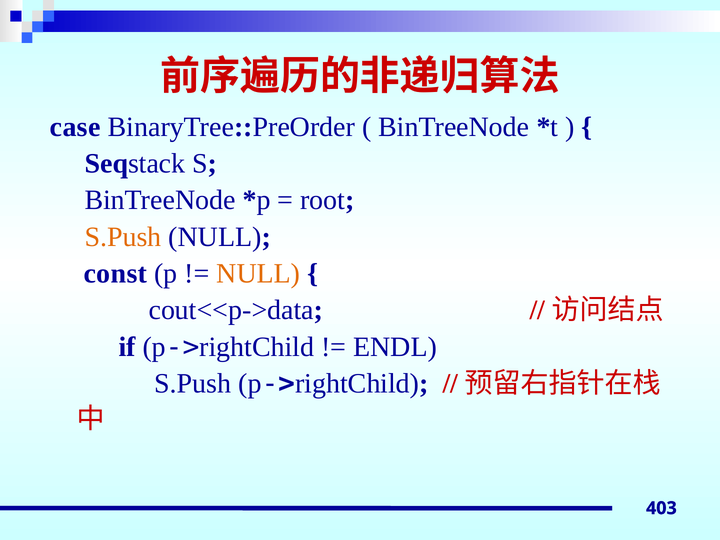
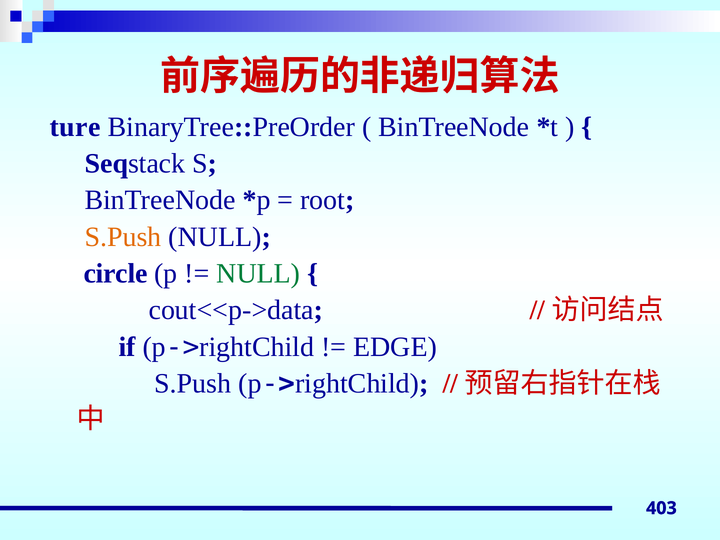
case: case -> ture
const: const -> circle
NULL at (258, 274) colour: orange -> green
ENDL: ENDL -> EDGE
